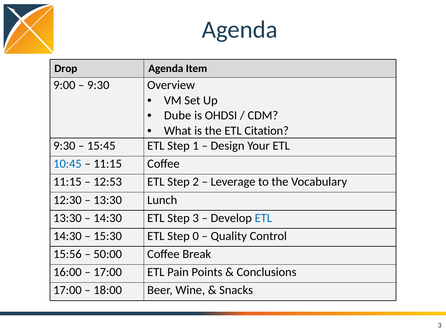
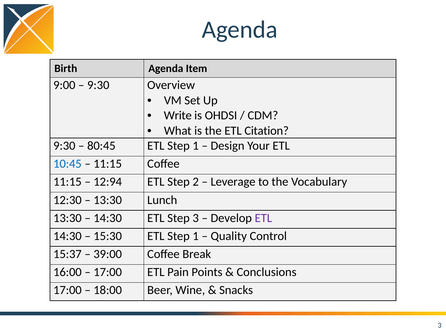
Drop: Drop -> Birth
Dube: Dube -> Write
15:45: 15:45 -> 80:45
12:53: 12:53 -> 12:94
ETL at (263, 218) colour: blue -> purple
15:30 ETL Step 0: 0 -> 1
15:56: 15:56 -> 15:37
50:00: 50:00 -> 39:00
